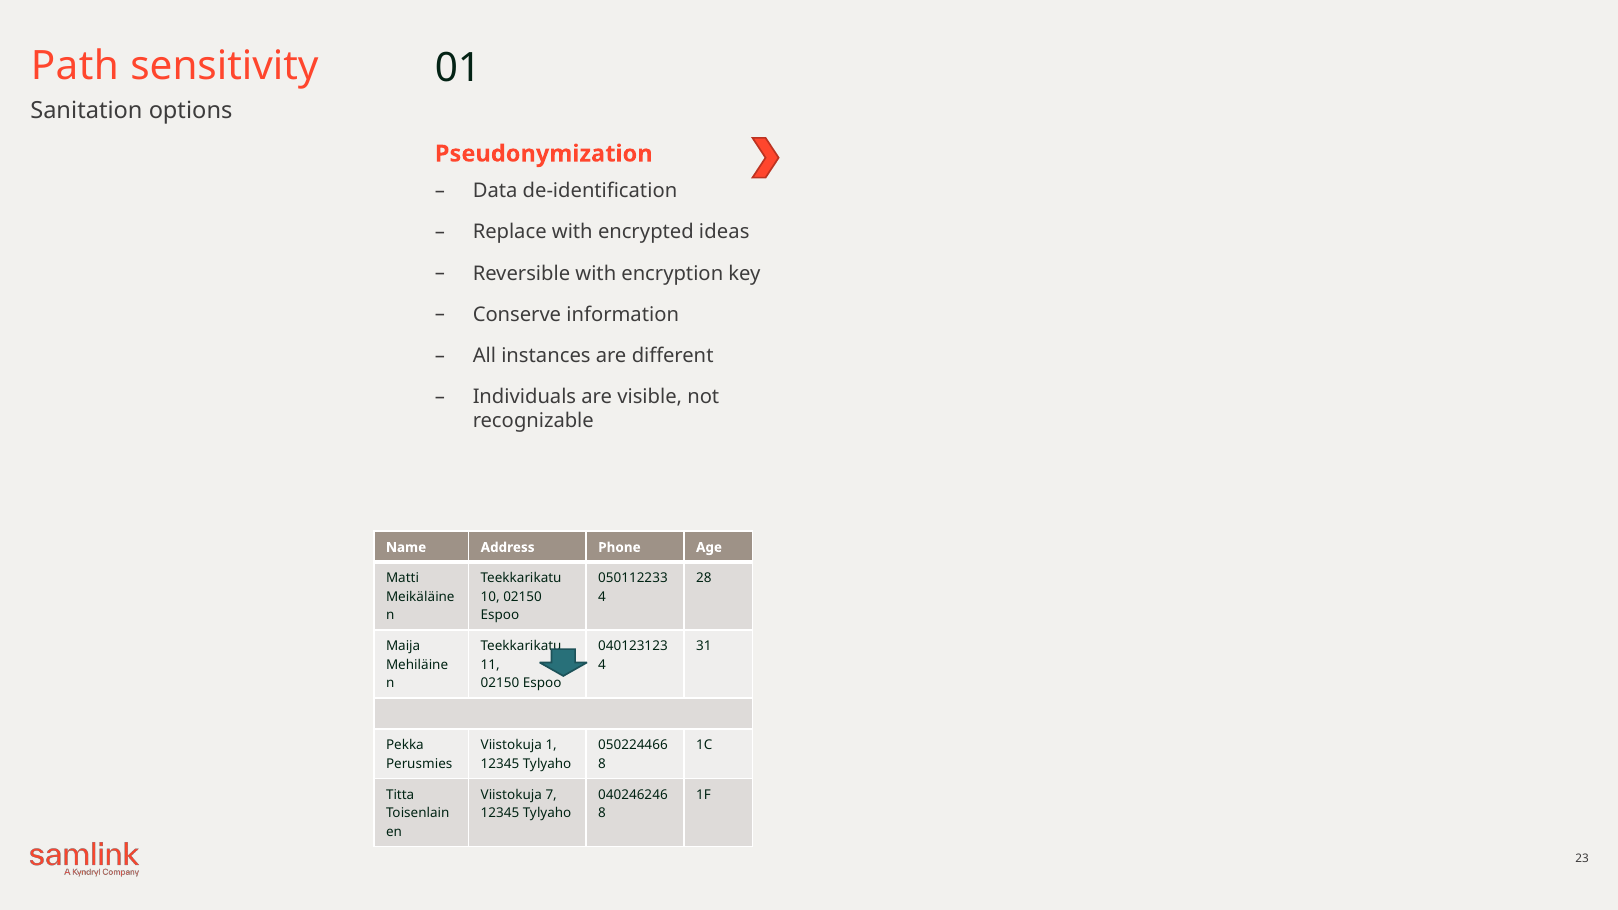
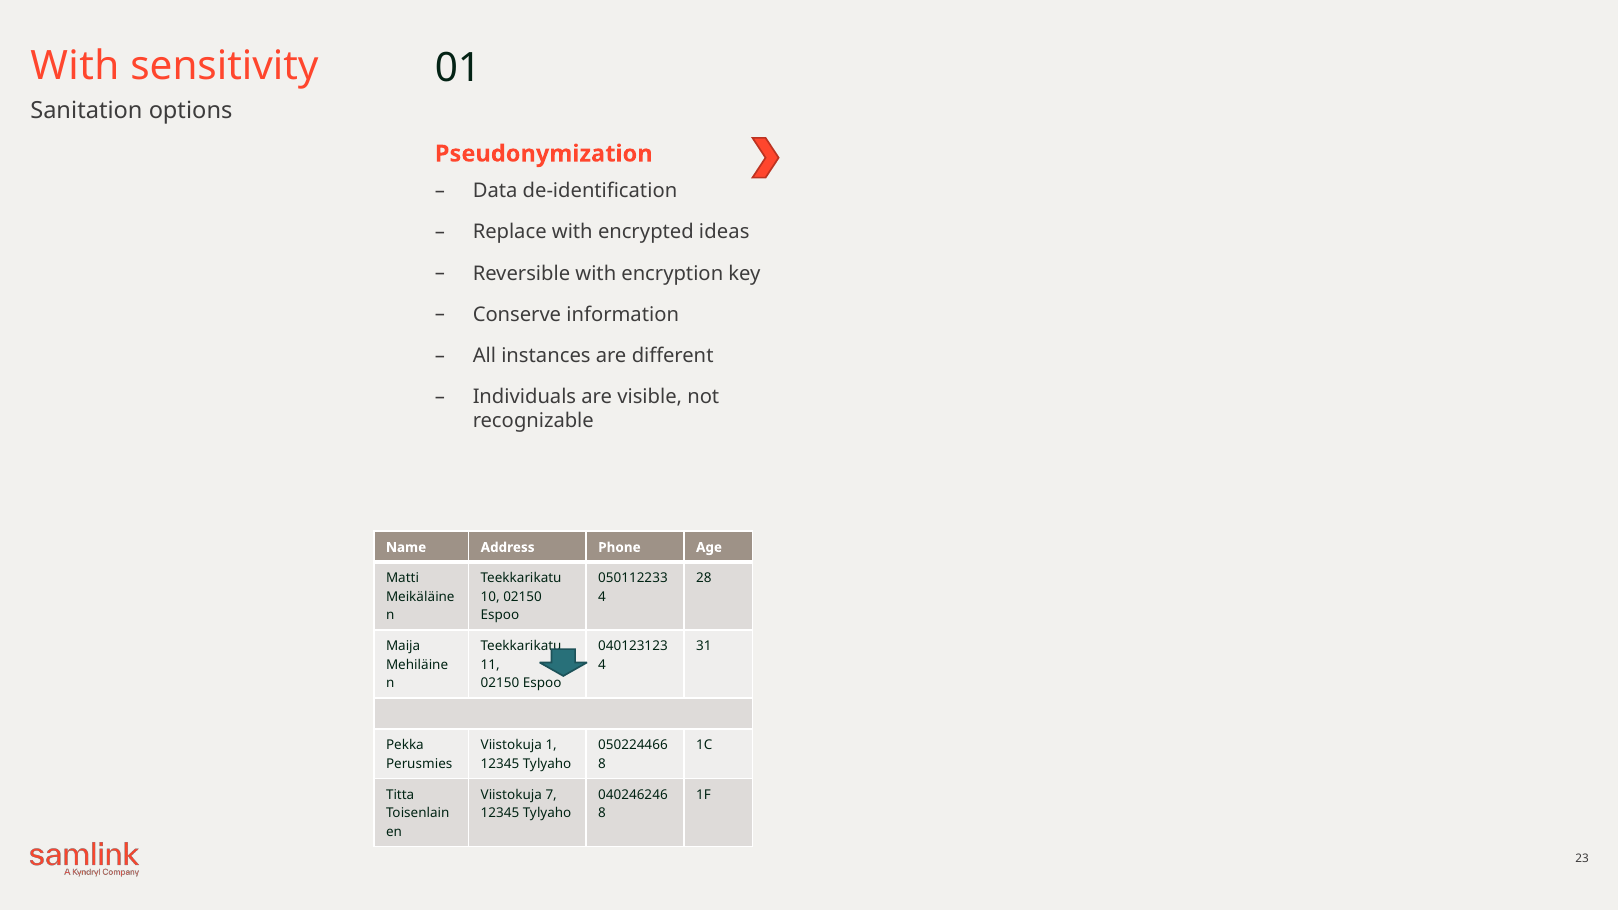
Path at (75, 66): Path -> With
